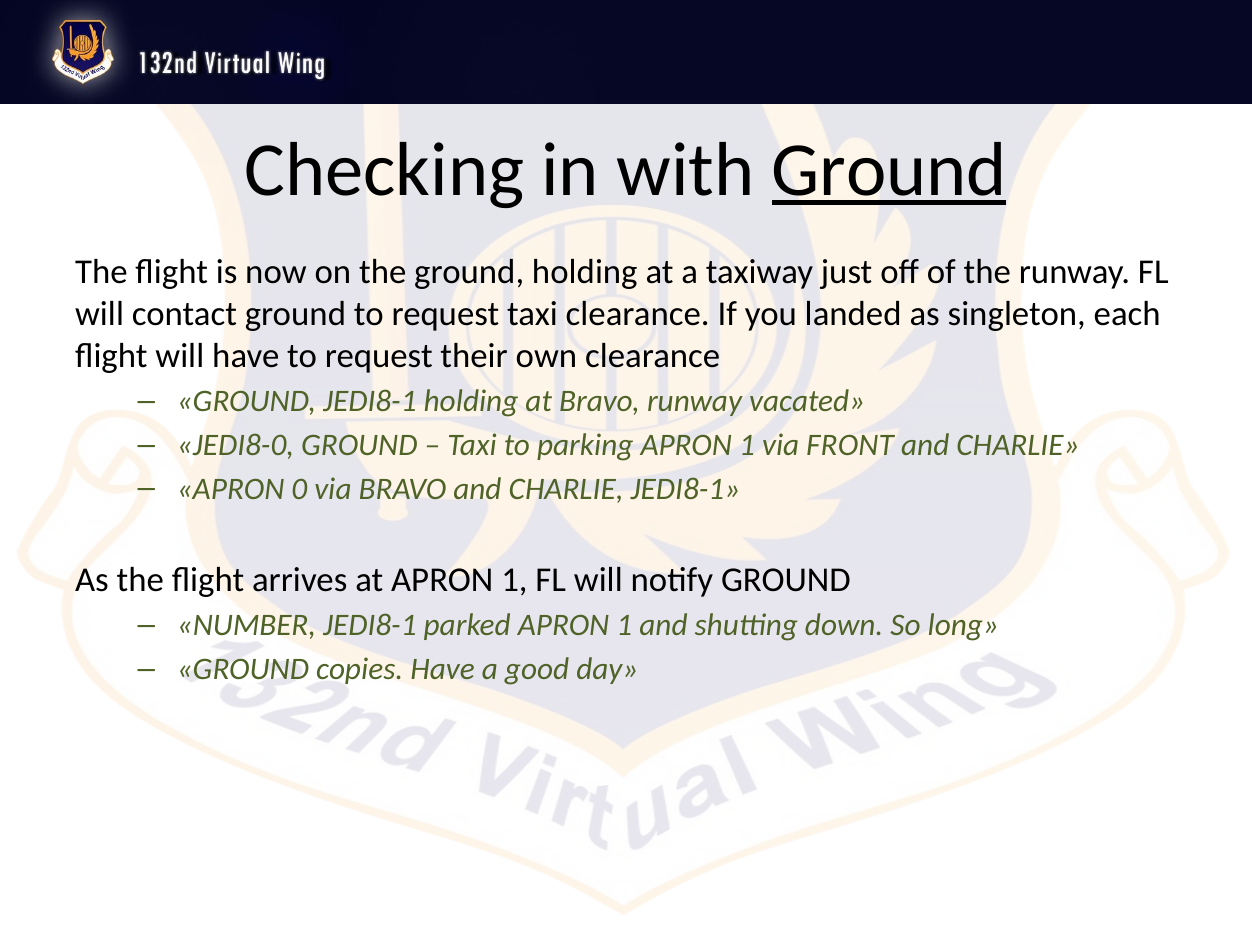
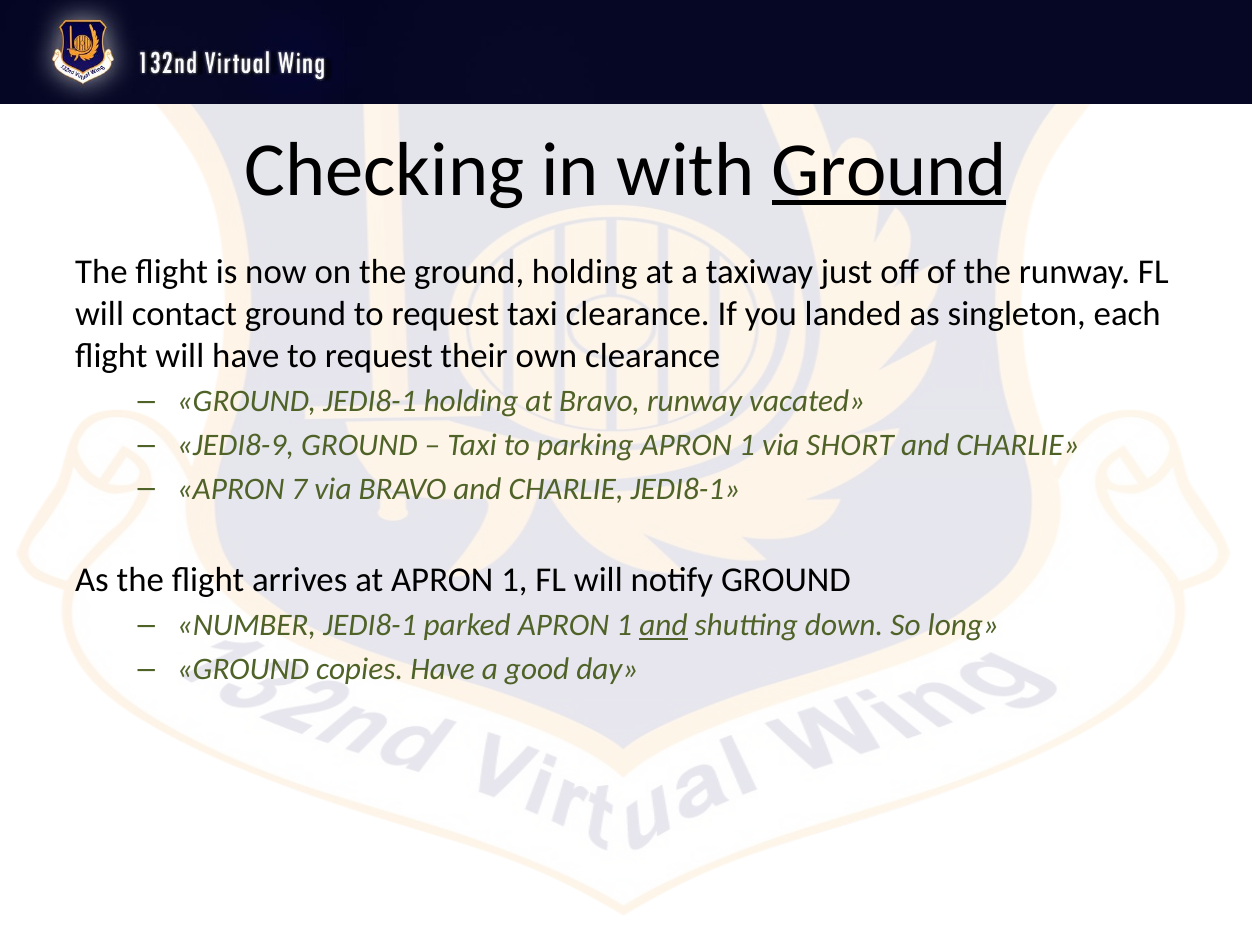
JEDI8-0: JEDI8-0 -> JEDI8-9
FRONT: FRONT -> SHORT
0: 0 -> 7
and at (664, 626) underline: none -> present
